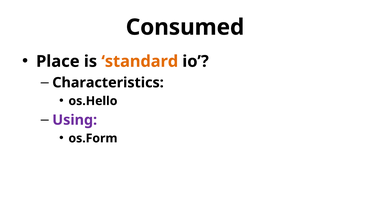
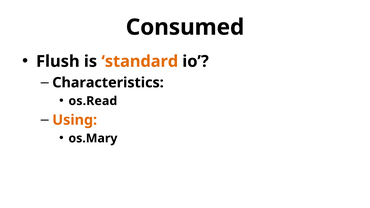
Place: Place -> Flush
os.Hello: os.Hello -> os.Read
Using colour: purple -> orange
os.Form: os.Form -> os.Mary
